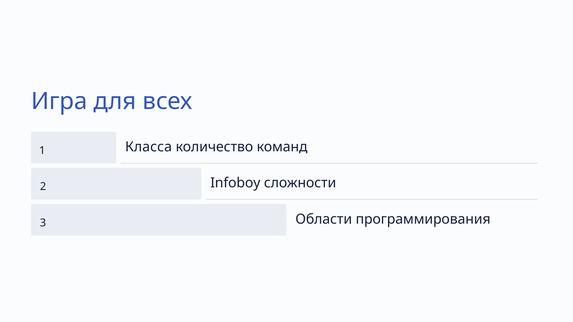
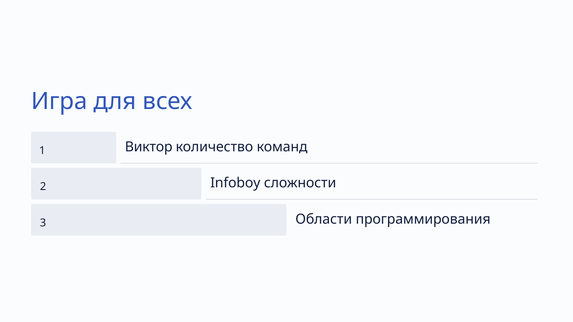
Класса: Класса -> Виктор
